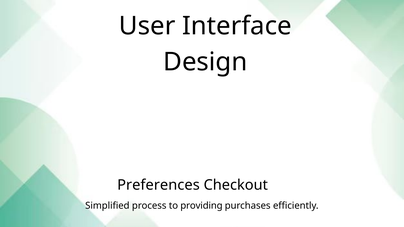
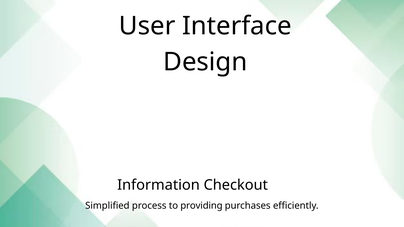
Preferences: Preferences -> Information
